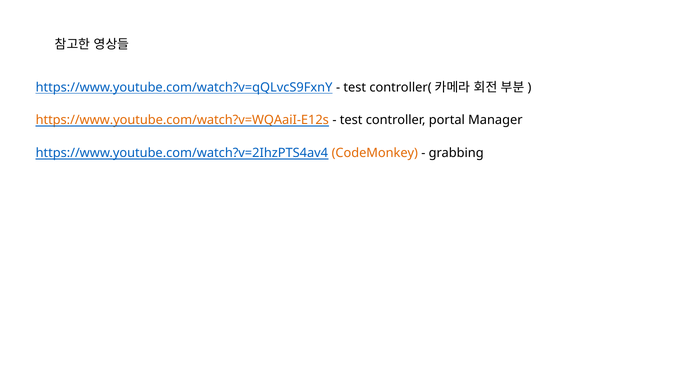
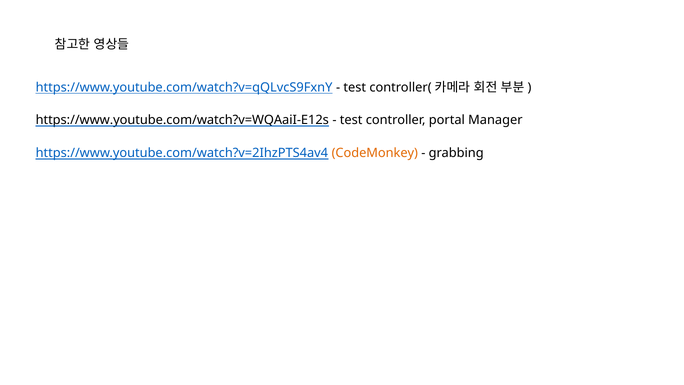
https://www.youtube.com/watch?v=WQAaiI-E12s colour: orange -> black
